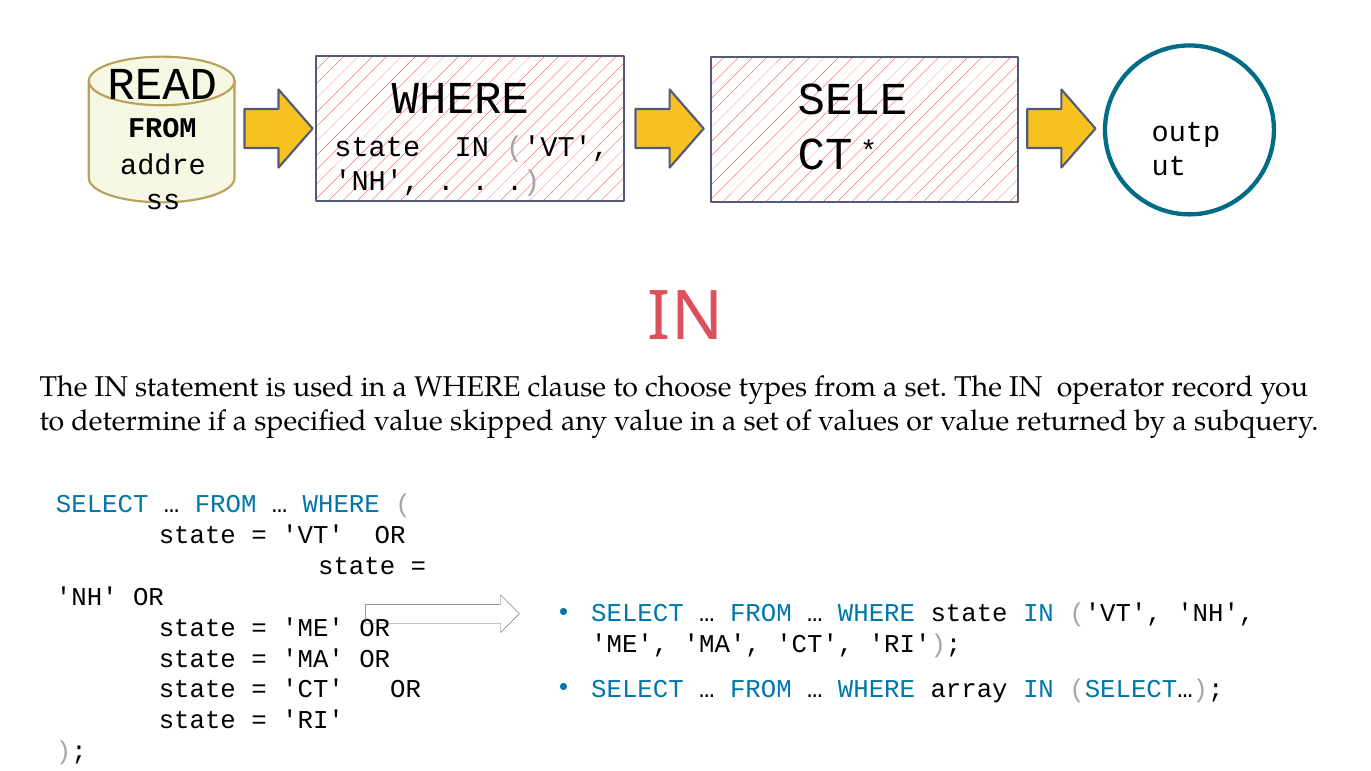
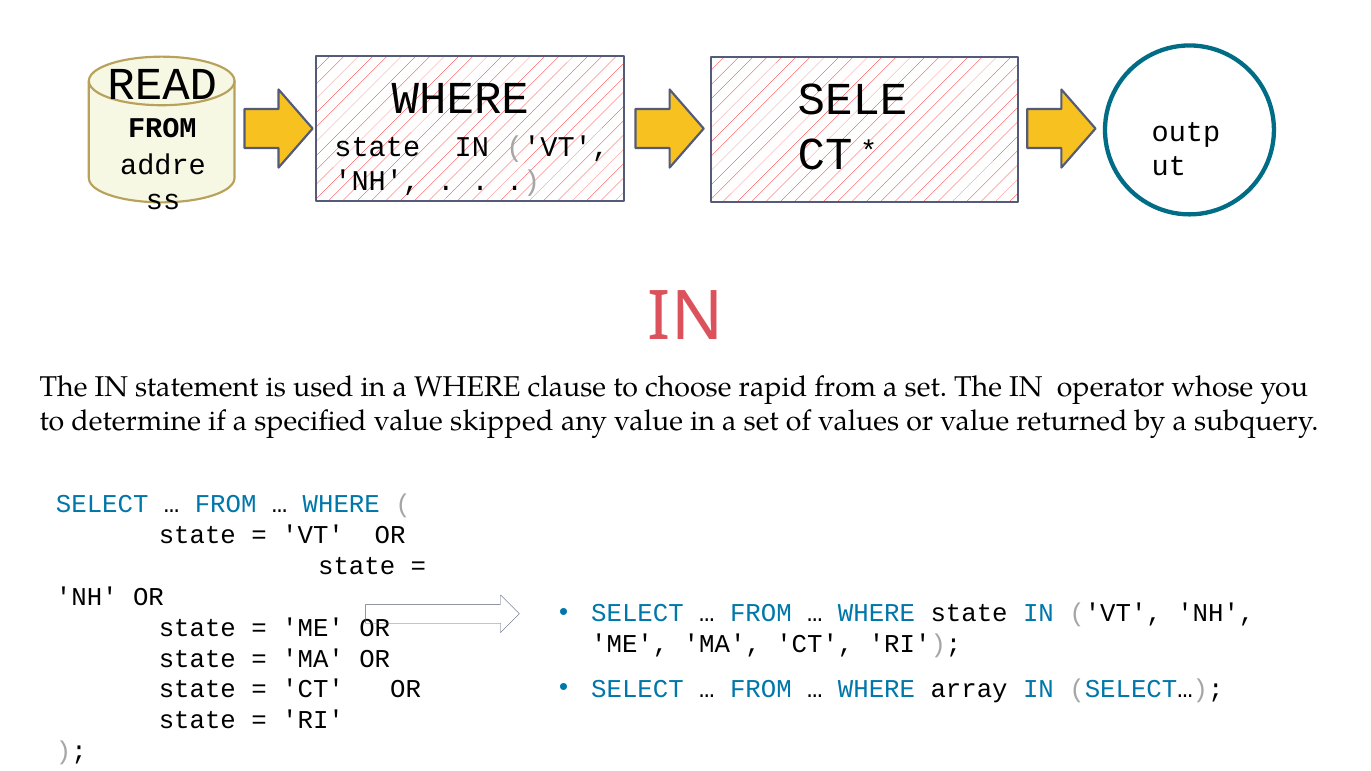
types: types -> rapid
record: record -> whose
